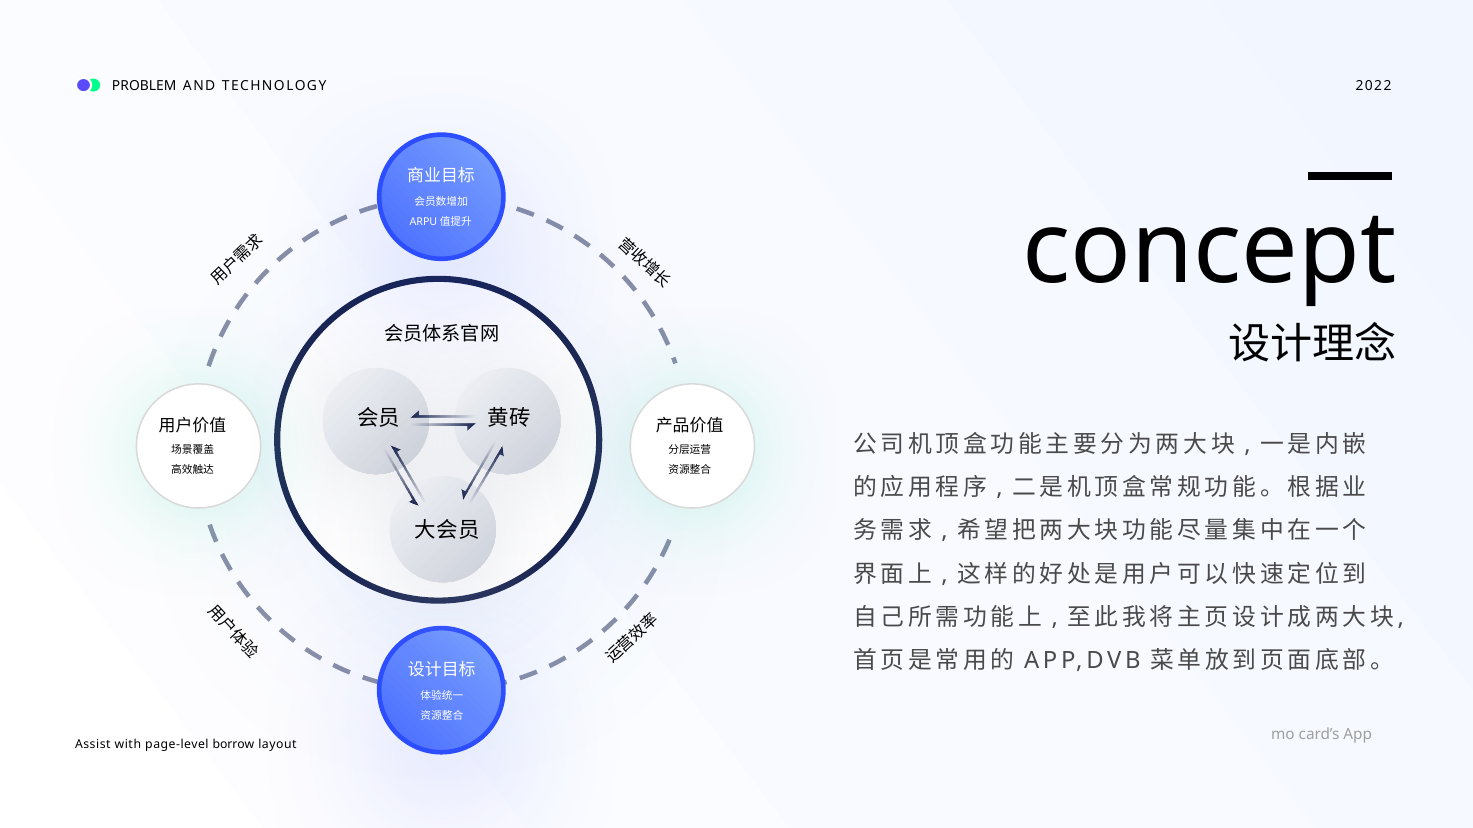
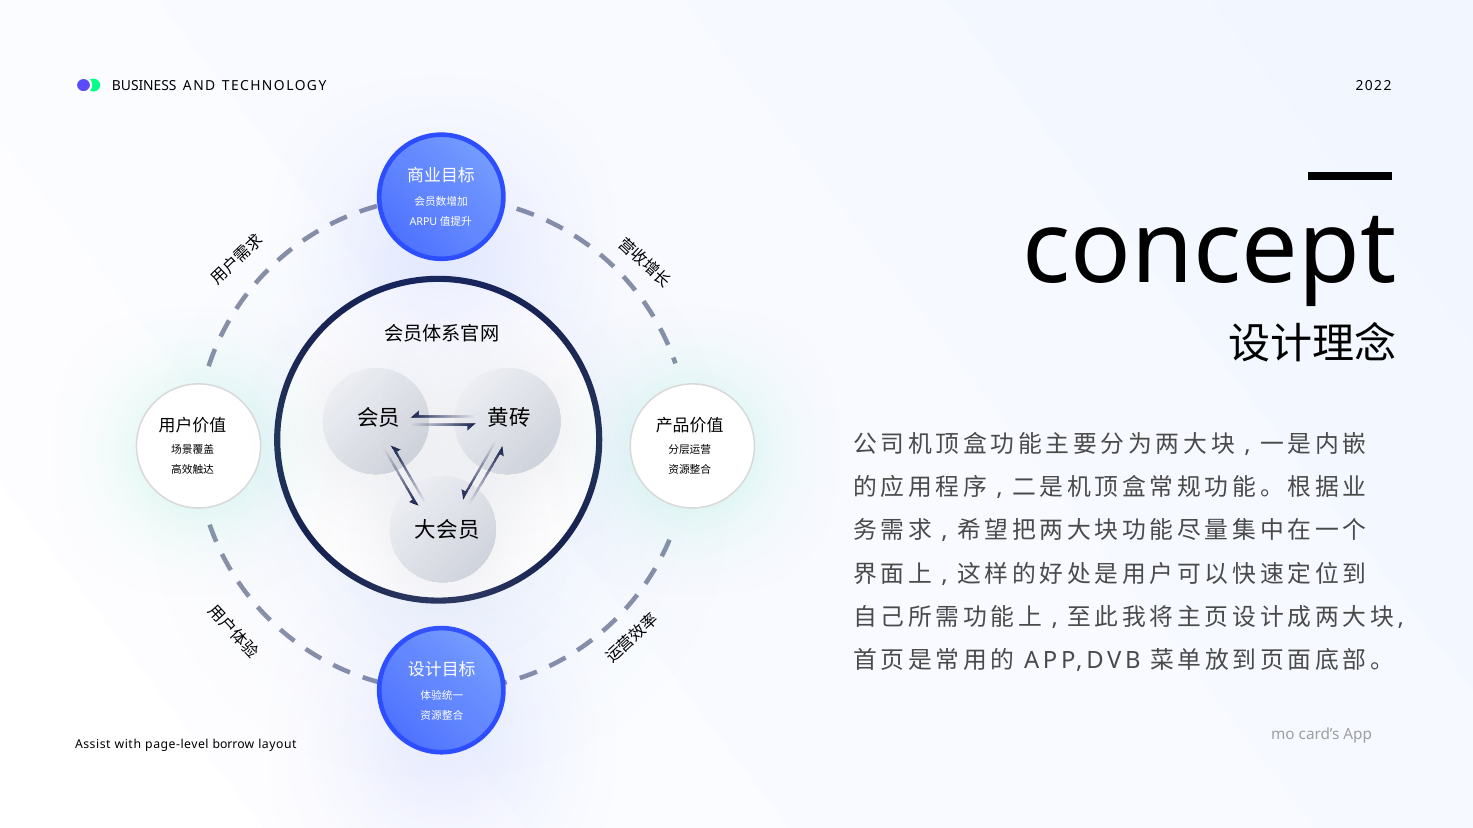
PROBLEM: PROBLEM -> BUSINESS
